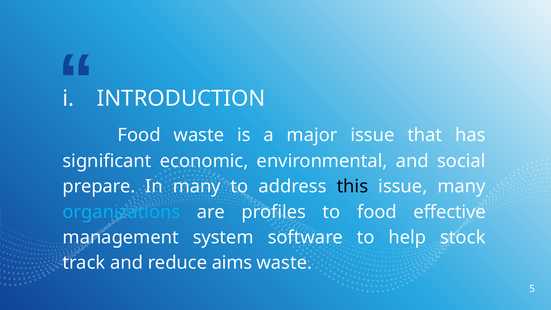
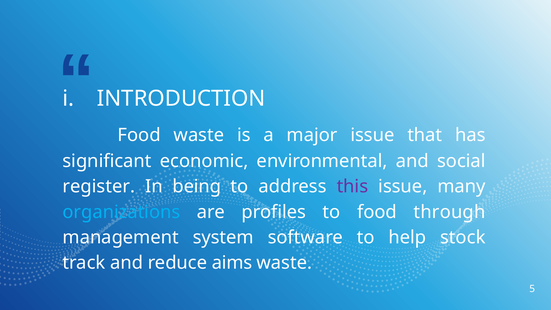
prepare: prepare -> register
In many: many -> being
this colour: black -> purple
effective: effective -> through
